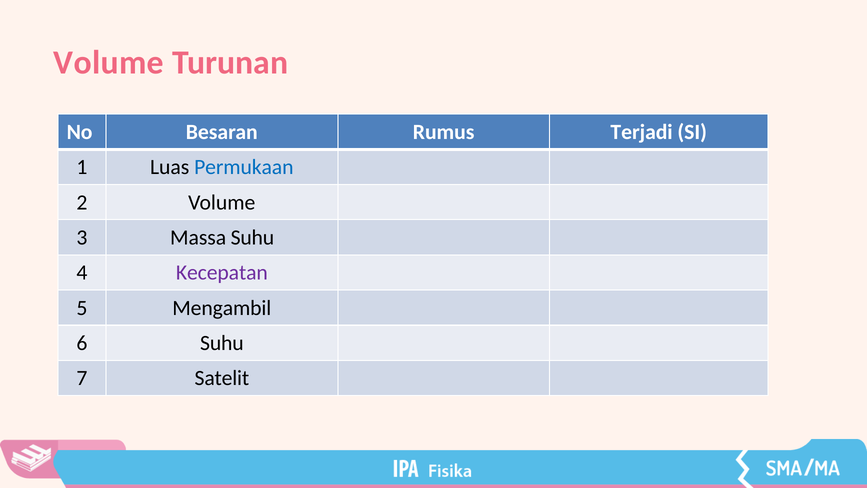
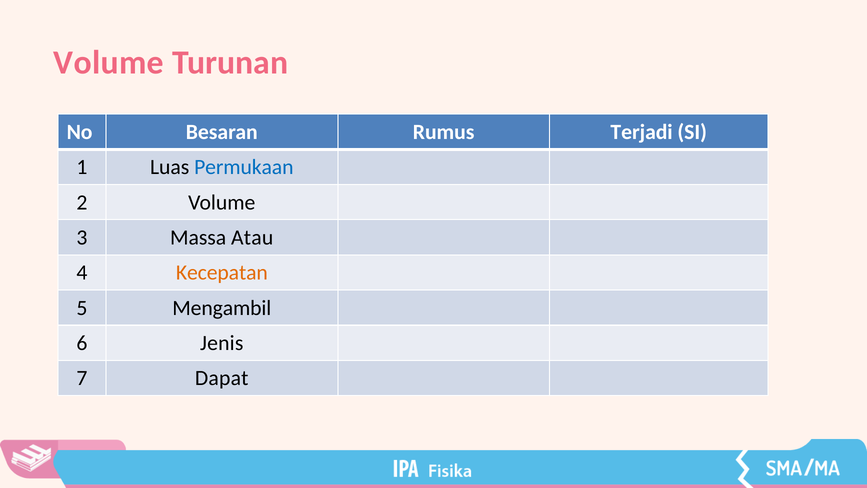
Massa Suhu: Suhu -> Atau
Kecepatan colour: purple -> orange
6 Suhu: Suhu -> Jenis
Satelit: Satelit -> Dapat
